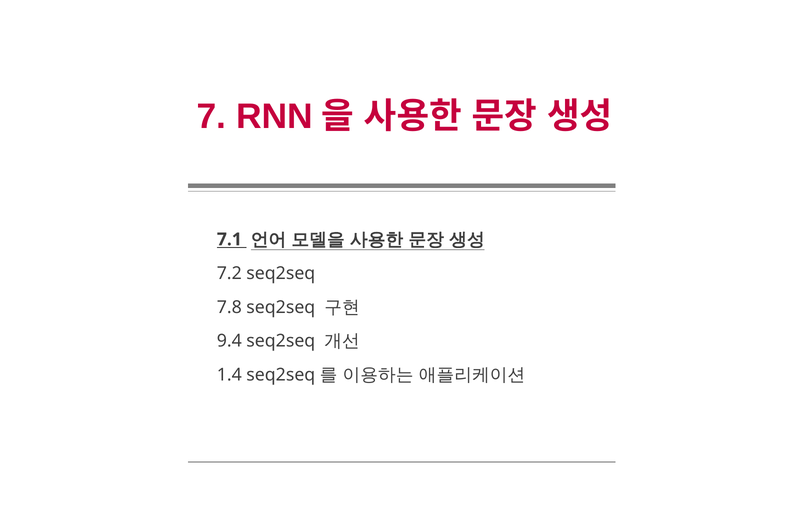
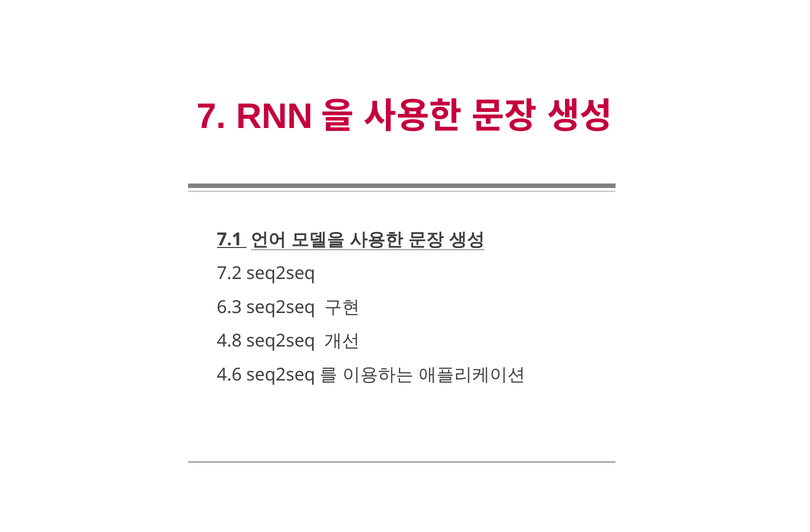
7.8: 7.8 -> 6.3
9.4: 9.4 -> 4.8
1.4: 1.4 -> 4.6
